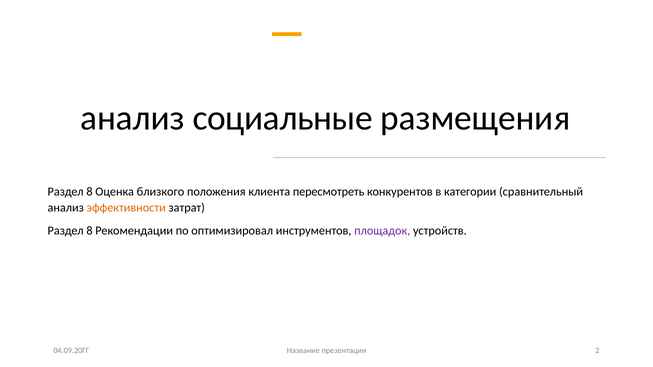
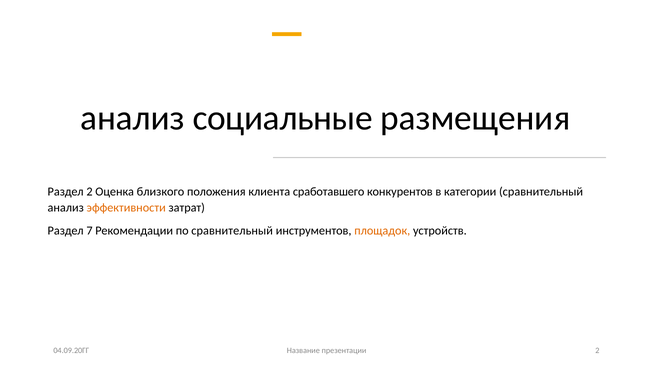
8 at (90, 192): 8 -> 2
пересмотреть: пересмотреть -> сработавшего
8 at (90, 231): 8 -> 7
по оптимизировал: оптимизировал -> сравнительный
площадок colour: purple -> orange
